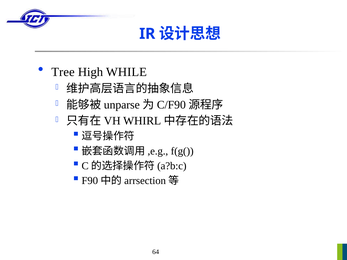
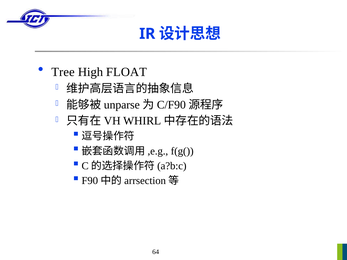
WHILE: WHILE -> FLOAT
